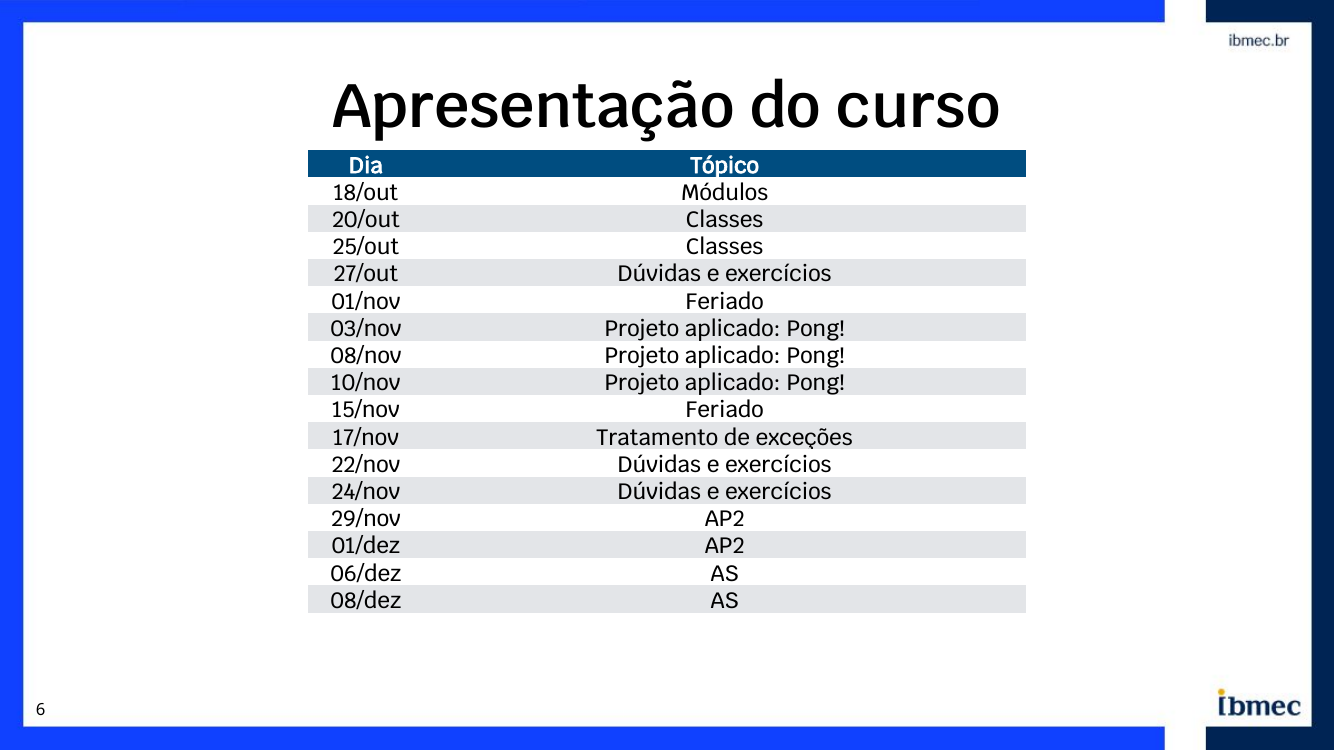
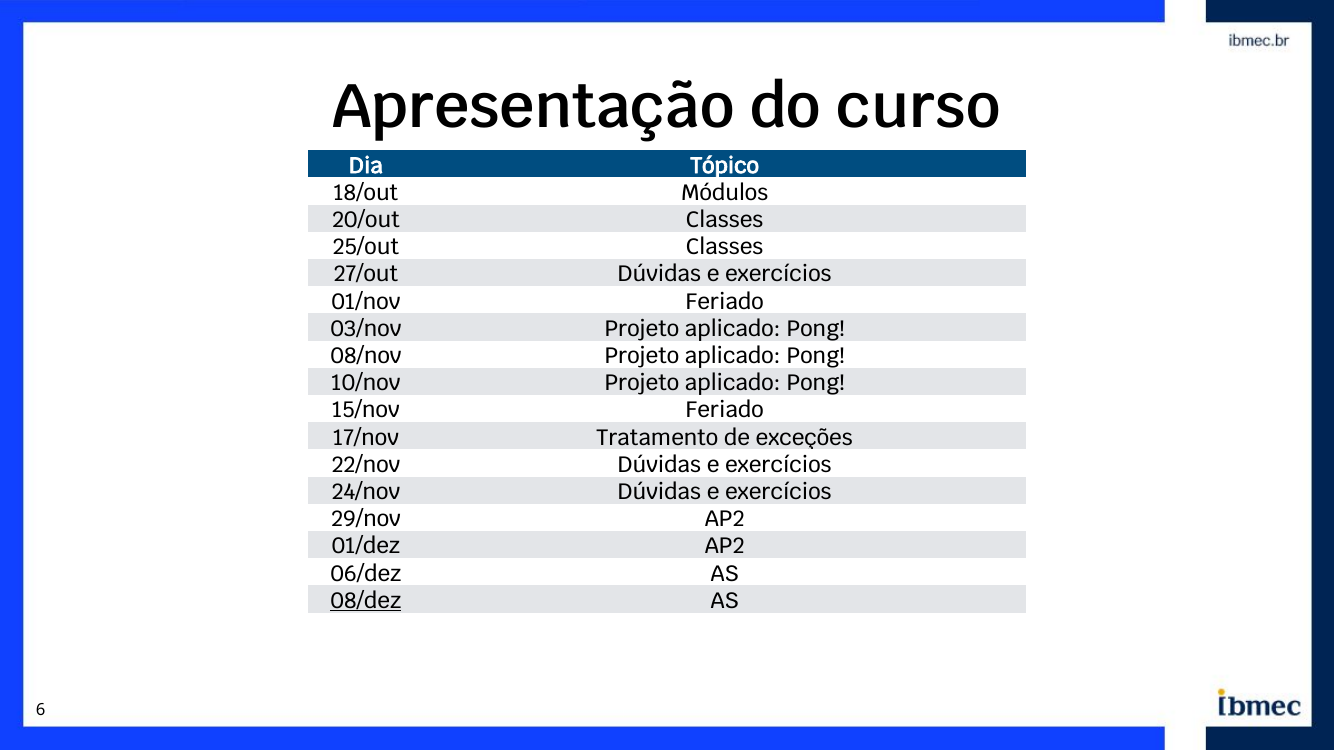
08/dez underline: none -> present
